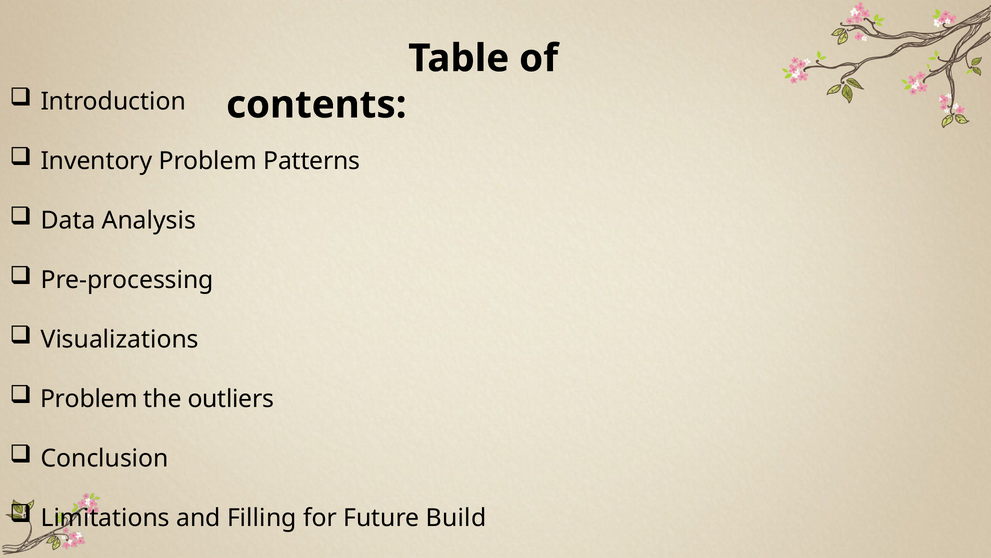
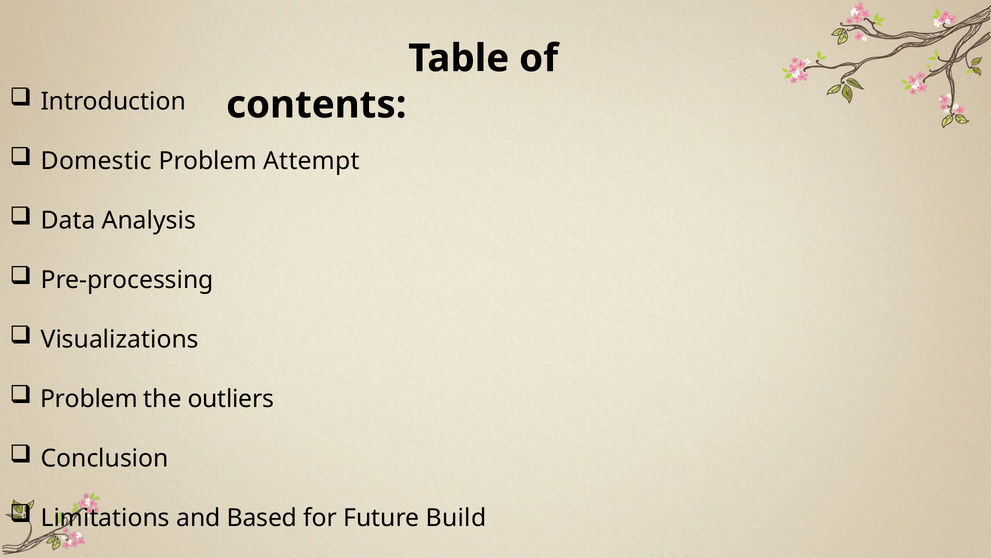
Inventory: Inventory -> Domestic
Patterns: Patterns -> Attempt
Filling: Filling -> Based
